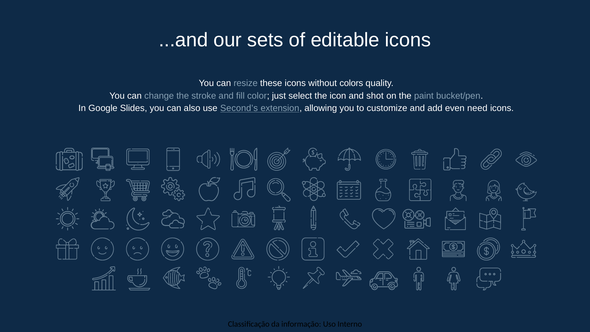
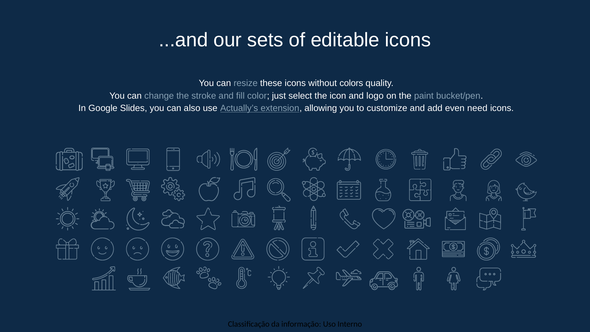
shot: shot -> logo
Second’s: Second’s -> Actually’s
